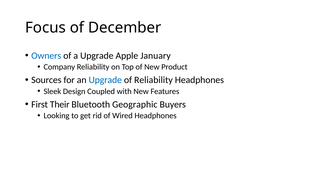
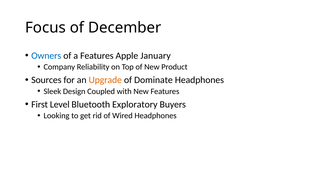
a Upgrade: Upgrade -> Features
Upgrade at (105, 80) colour: blue -> orange
of Reliability: Reliability -> Dominate
Their: Their -> Level
Geographic: Geographic -> Exploratory
